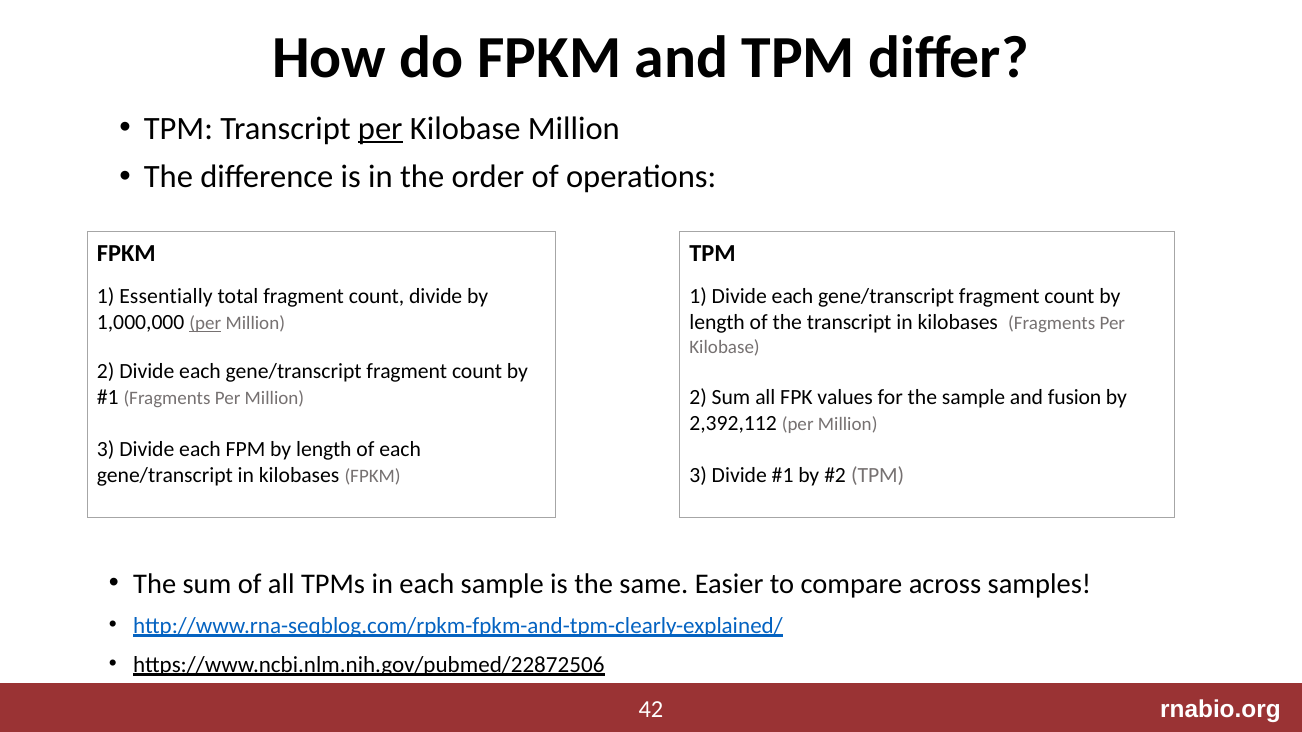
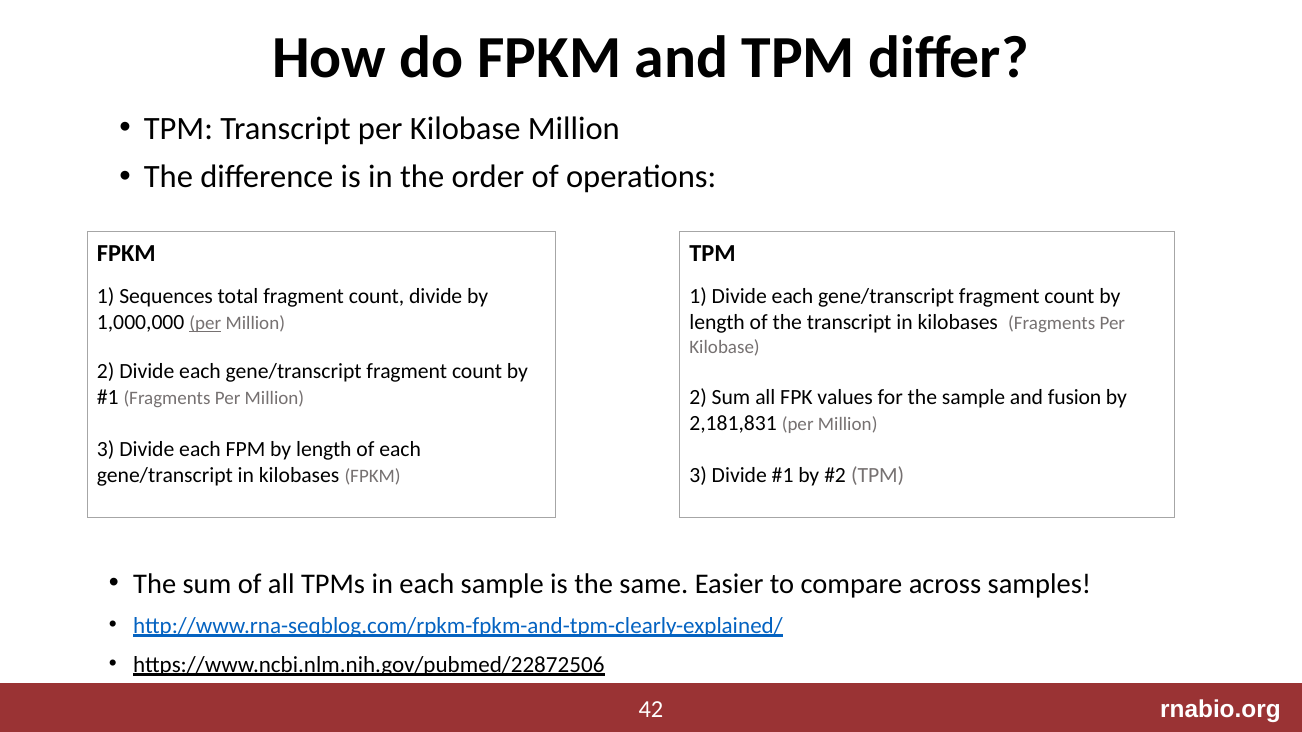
per at (380, 128) underline: present -> none
Essentially: Essentially -> Sequences
2,392,112: 2,392,112 -> 2,181,831
